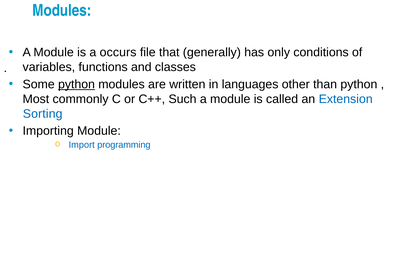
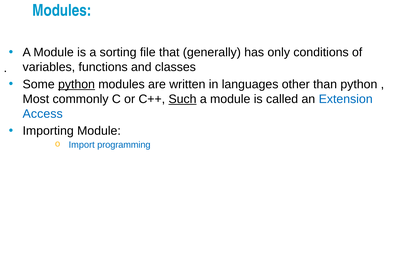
occurs: occurs -> sorting
Such underline: none -> present
Sorting: Sorting -> Access
